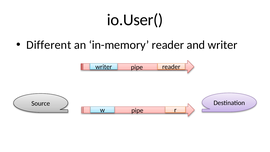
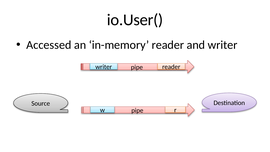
Different: Different -> Accessed
